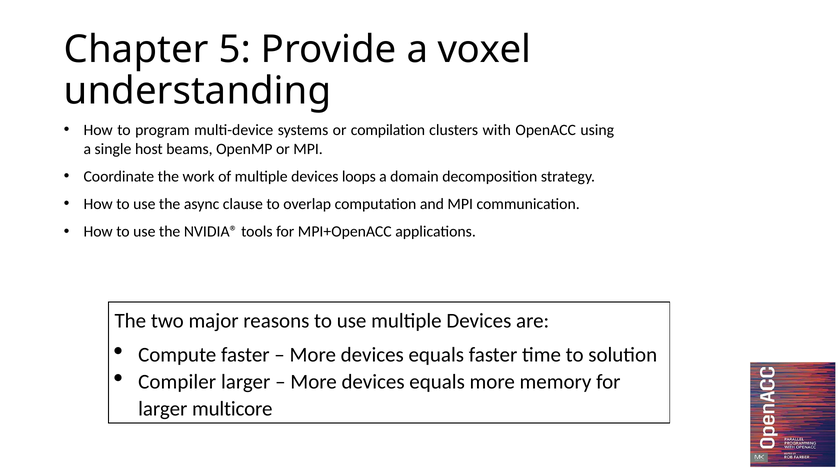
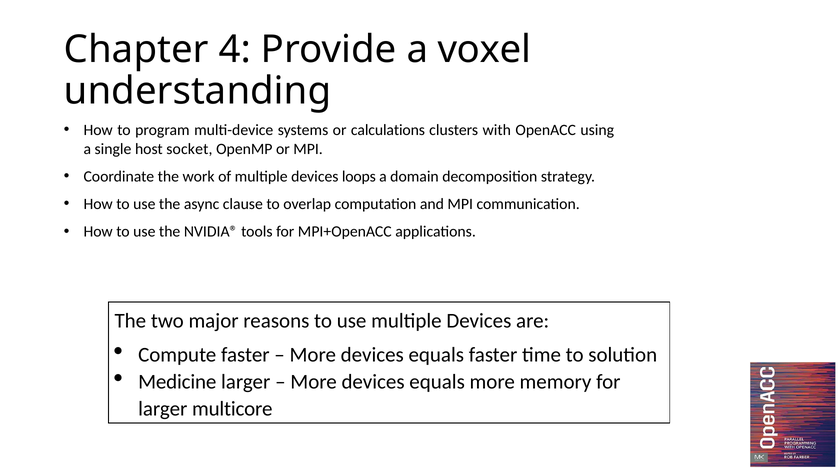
5: 5 -> 4
compilation: compilation -> calculations
beams: beams -> socket
Compiler: Compiler -> Medicine
